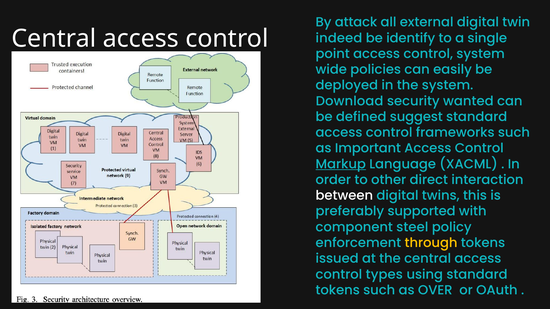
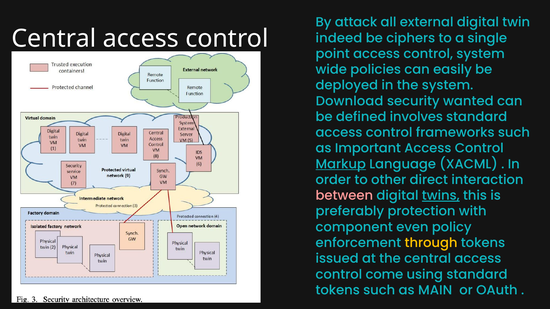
identify: identify -> ciphers
suggest: suggest -> involves
between colour: white -> pink
twins underline: none -> present
supported: supported -> protection
steel: steel -> even
types: types -> come
OVER: OVER -> MAIN
